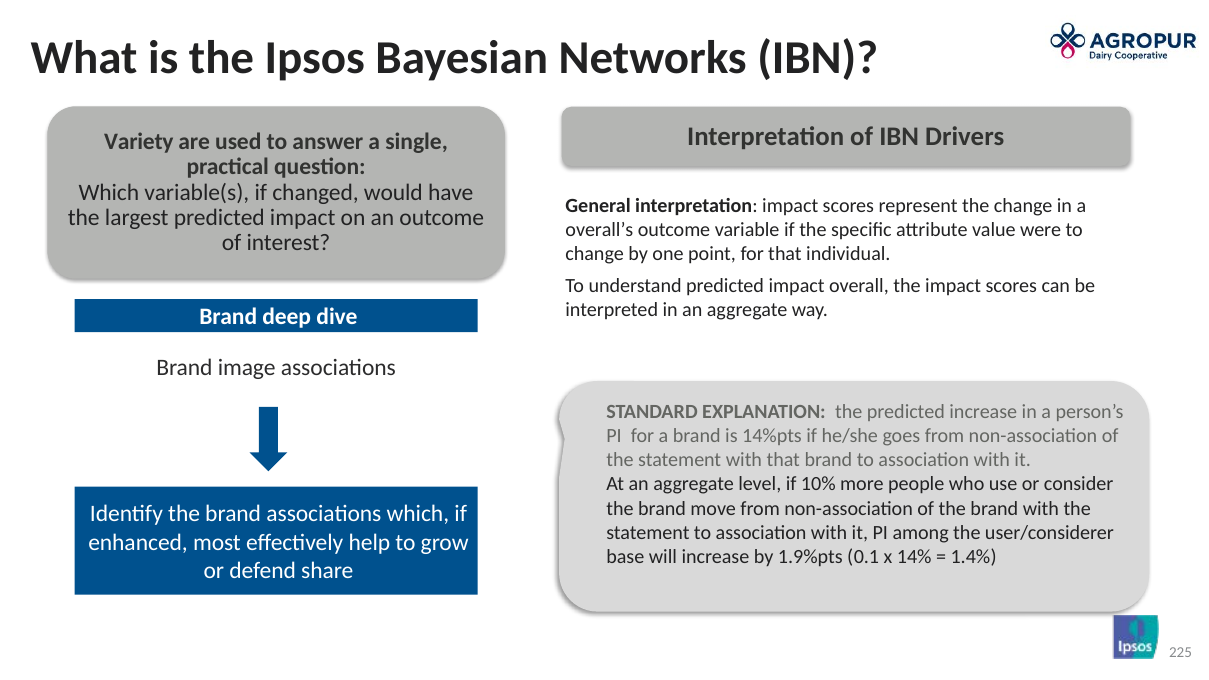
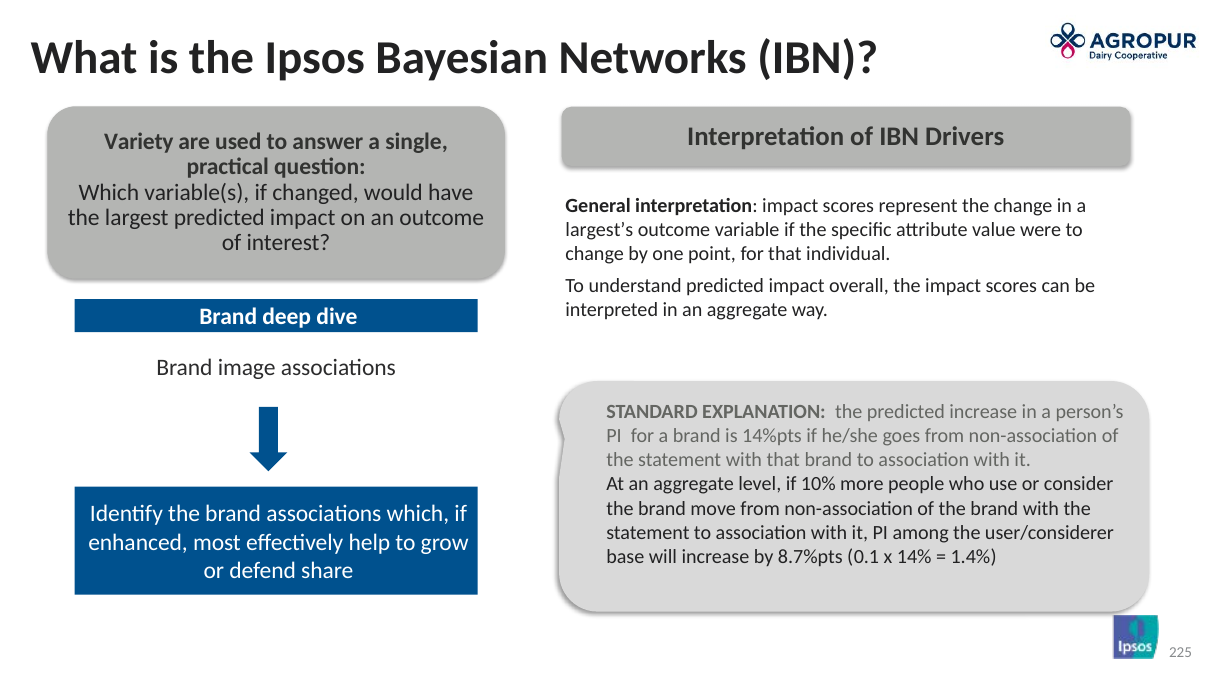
overall’s: overall’s -> largest’s
1.9%pts: 1.9%pts -> 8.7%pts
